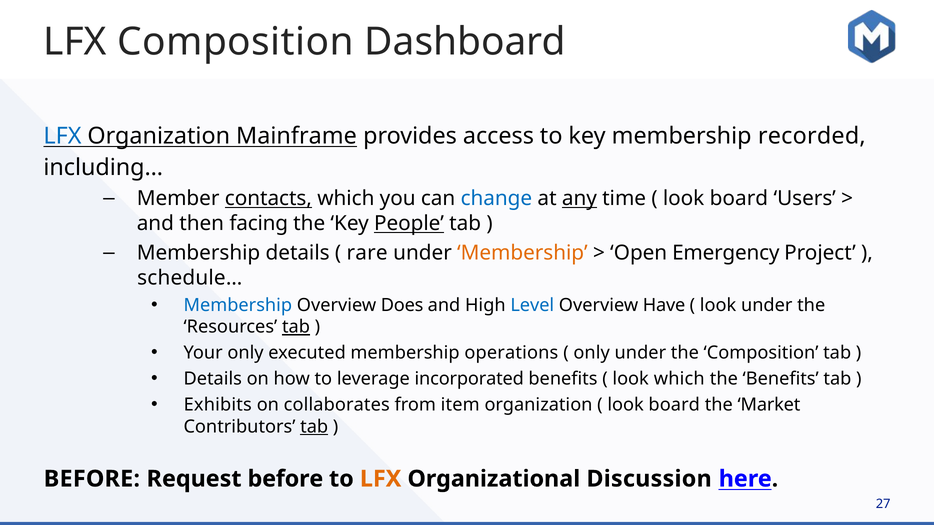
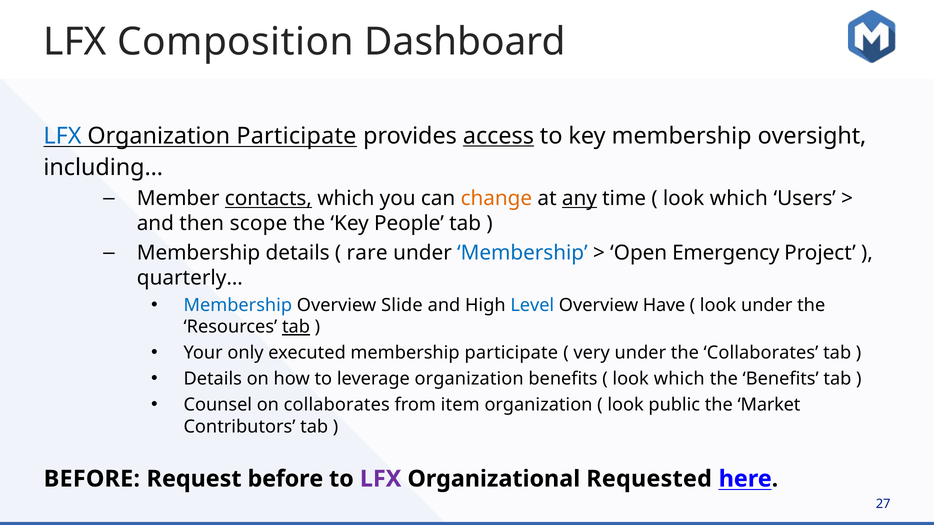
Organization Mainframe: Mainframe -> Participate
access underline: none -> present
recorded: recorded -> oversight
change colour: blue -> orange
board at (739, 199): board -> which
facing: facing -> scope
People underline: present -> none
Membership at (522, 253) colour: orange -> blue
schedule…: schedule… -> quarterly…
Does: Does -> Slide
membership operations: operations -> participate
only at (592, 353): only -> very
the Composition: Composition -> Collaborates
leverage incorporated: incorporated -> organization
Exhibits: Exhibits -> Counsel
board at (674, 405): board -> public
tab at (314, 427) underline: present -> none
LFX at (381, 479) colour: orange -> purple
Discussion: Discussion -> Requested
